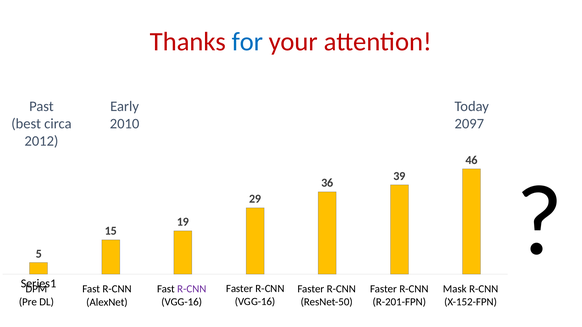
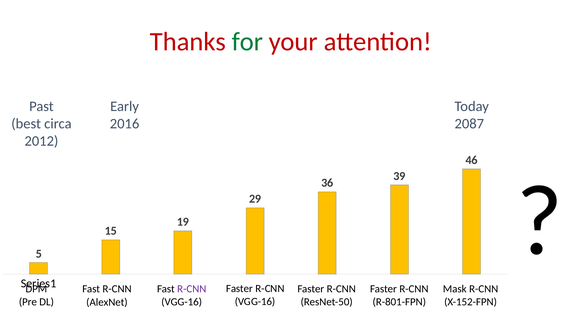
for colour: blue -> green
2010: 2010 -> 2016
2097: 2097 -> 2087
R-201-FPN: R-201-FPN -> R-801-FPN
